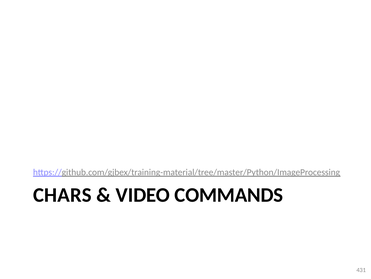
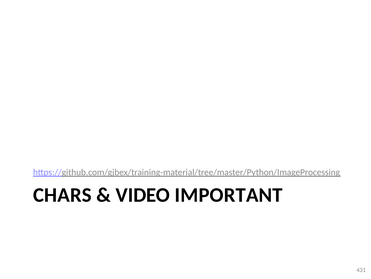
COMMANDS: COMMANDS -> IMPORTANT
